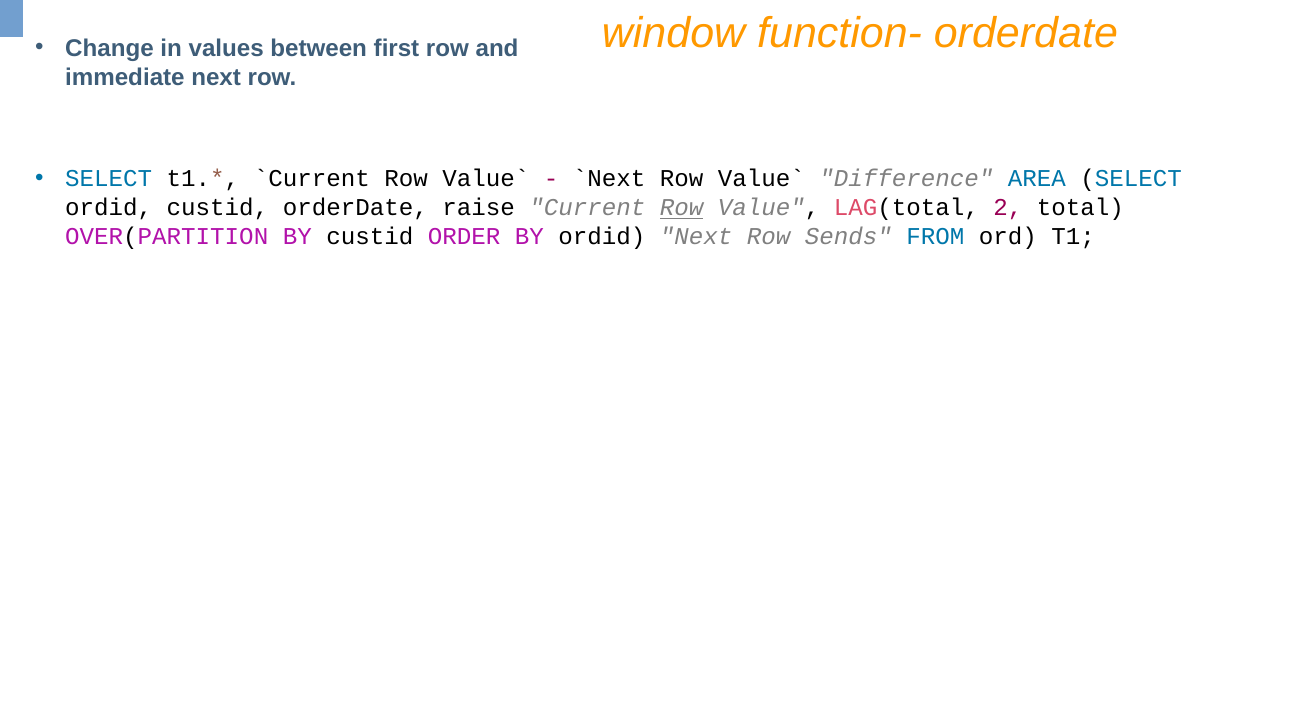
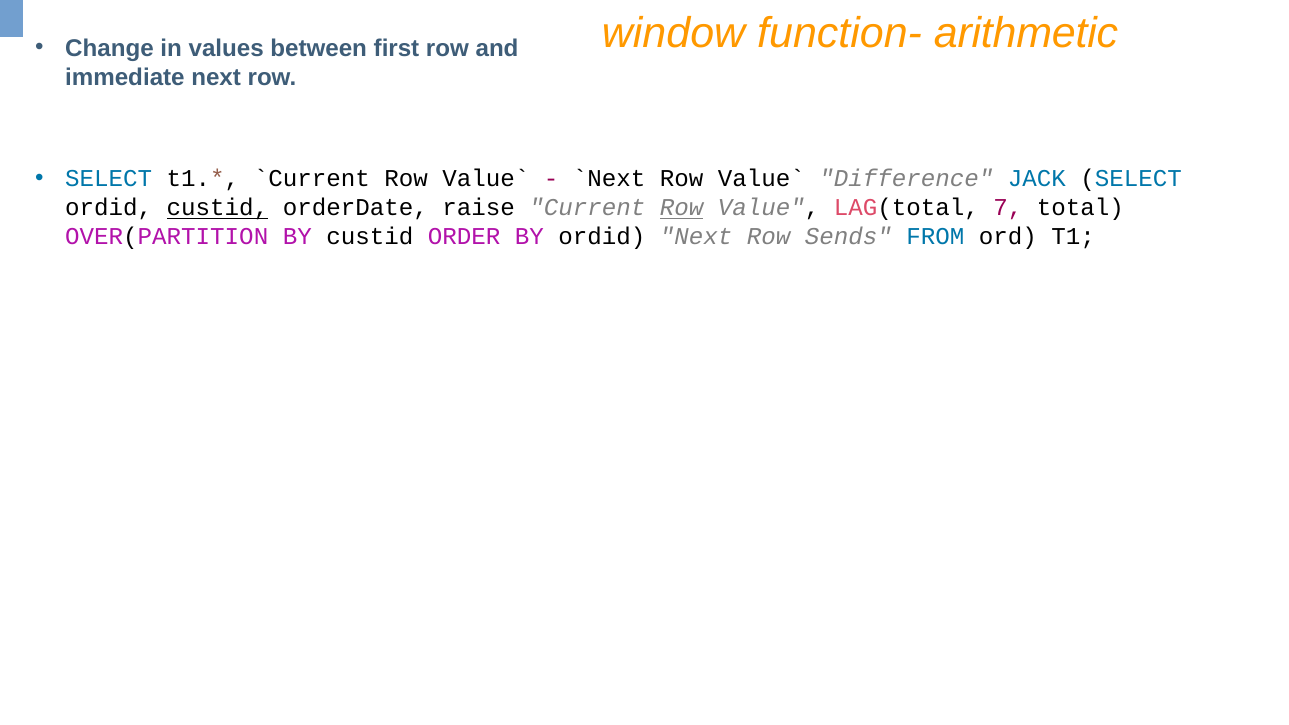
function- orderdate: orderdate -> arithmetic
AREA: AREA -> JACK
custid at (217, 208) underline: none -> present
2: 2 -> 7
